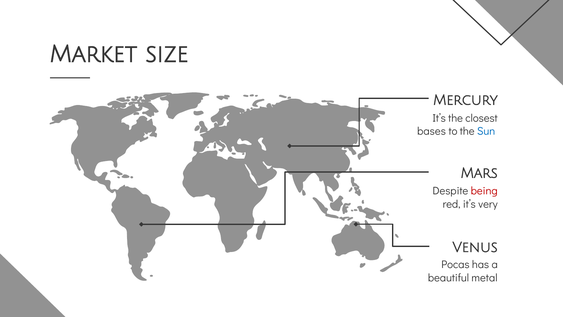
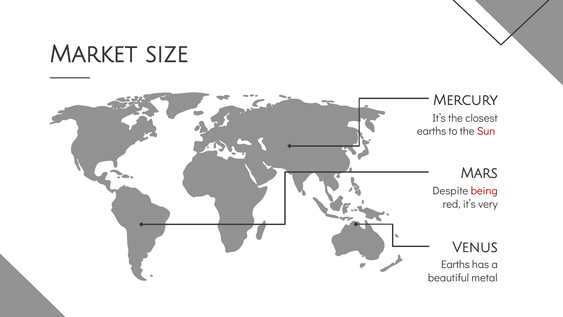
bases at (432, 131): bases -> earths
Sun colour: blue -> red
Pocas at (455, 264): Pocas -> Earths
